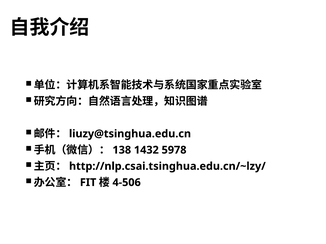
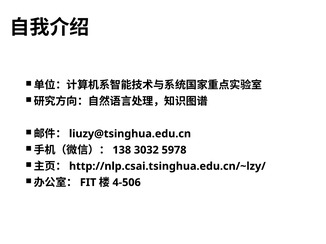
1432: 1432 -> 3032
